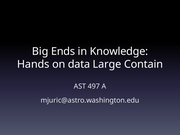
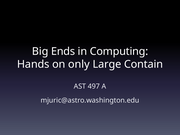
Knowledge: Knowledge -> Computing
data: data -> only
